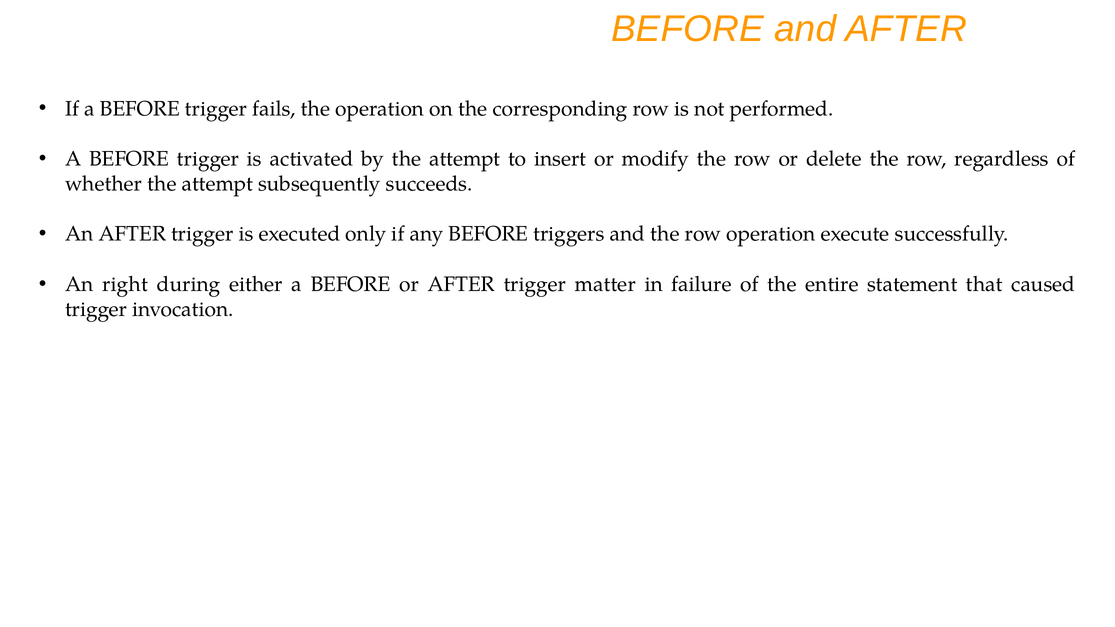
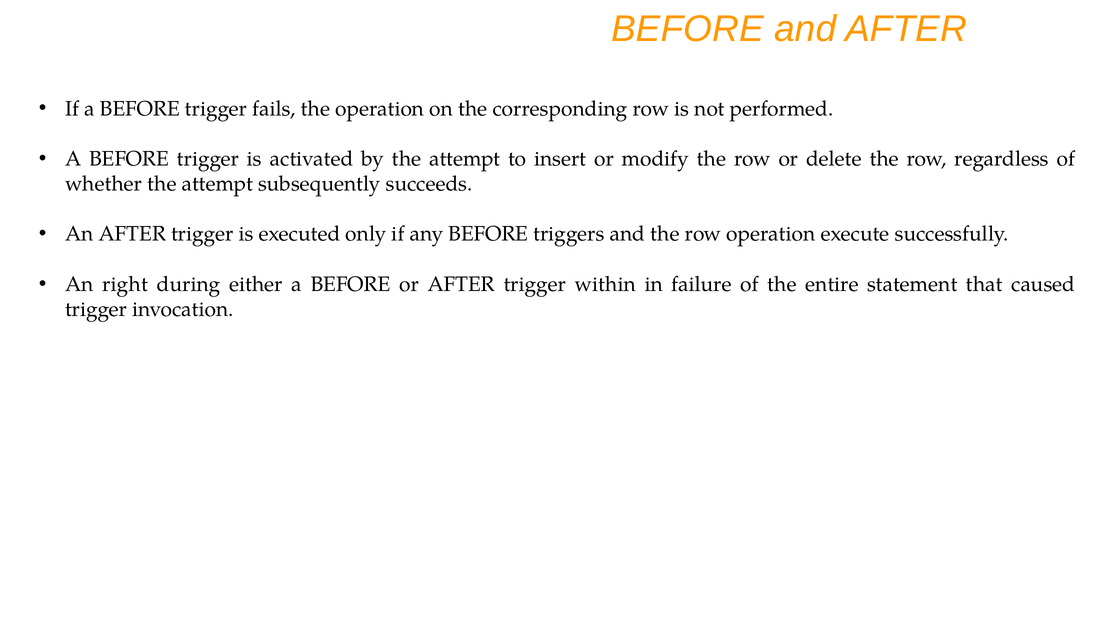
matter: matter -> within
